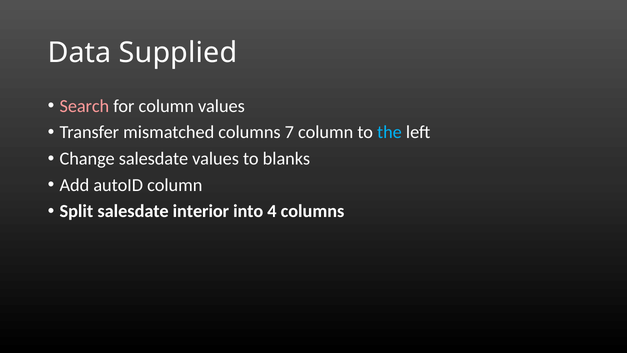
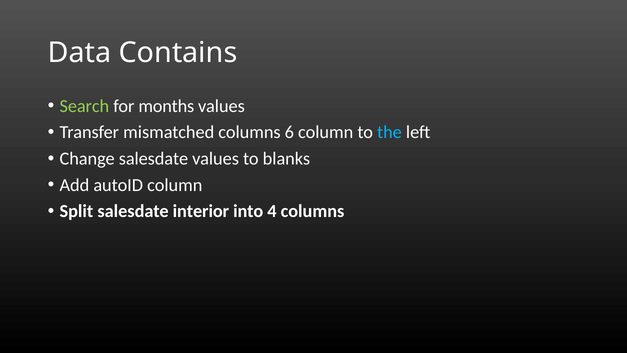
Supplied: Supplied -> Contains
Search colour: pink -> light green
for column: column -> months
7: 7 -> 6
